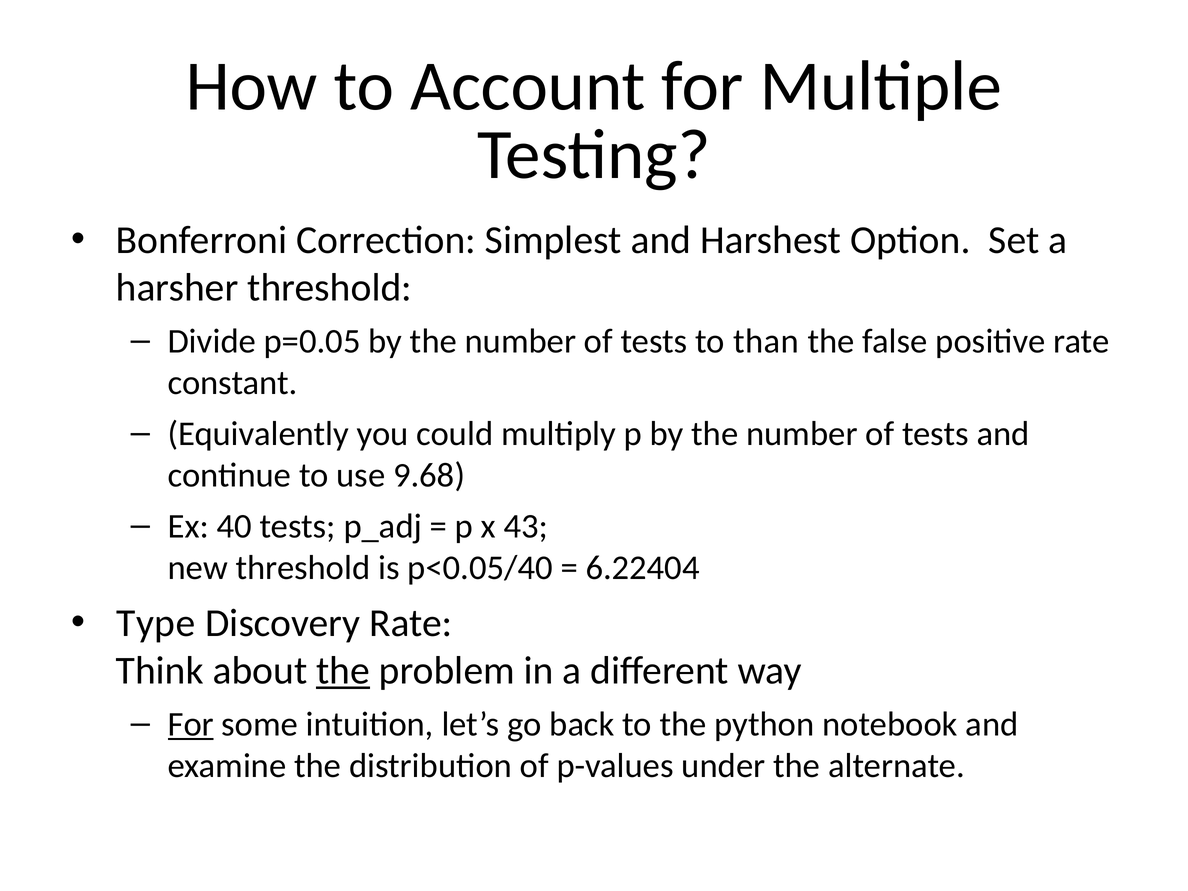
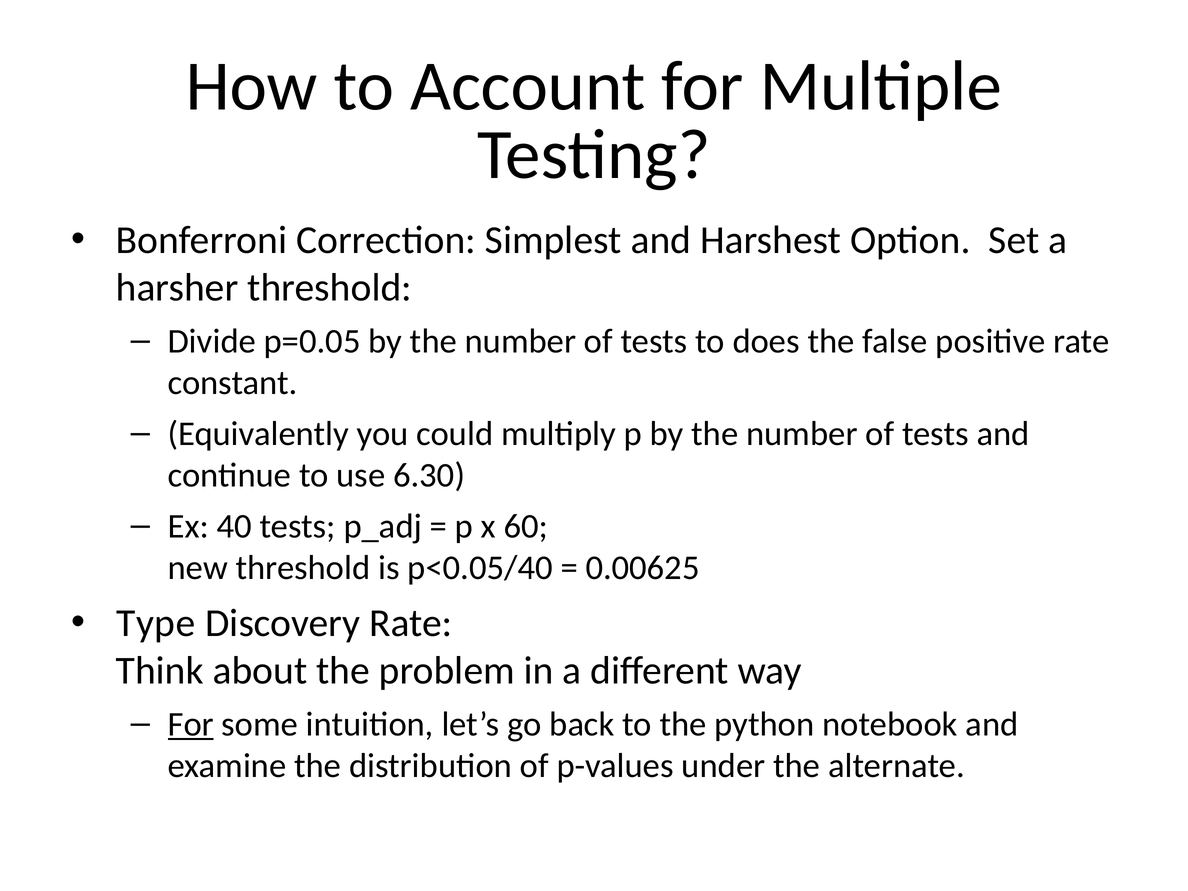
than: than -> does
9.68: 9.68 -> 6.30
43: 43 -> 60
6.22404: 6.22404 -> 0.00625
the at (343, 671) underline: present -> none
